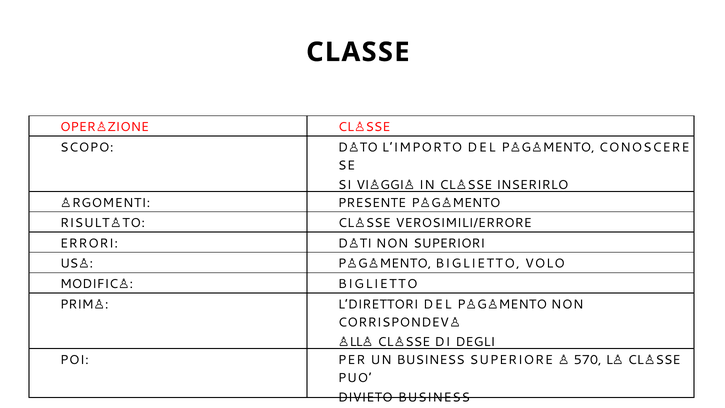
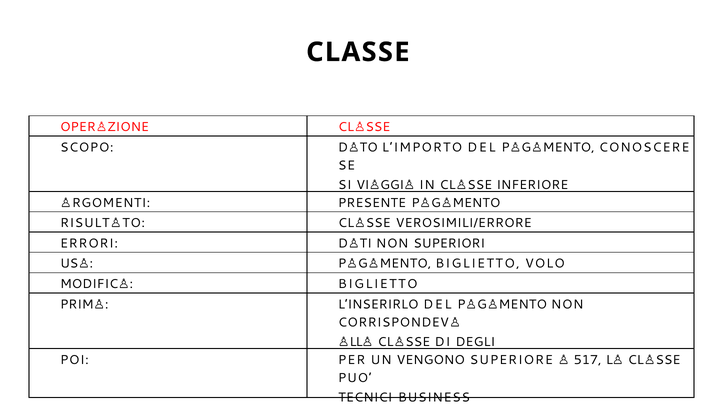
INSERIRLO: INSERIRLO -> INFERIORE
L’DIRETTORI: L’DIRETTORI -> L’INSERIRLO
UN BUSINESS: BUSINESS -> VENGONO
570: 570 -> 517
DIVIETO: DIVIETO -> TECNICI
